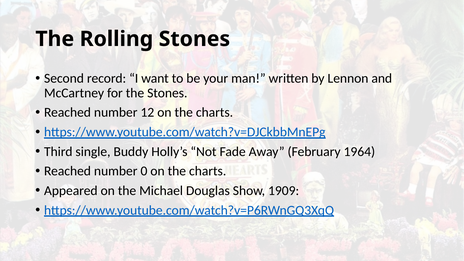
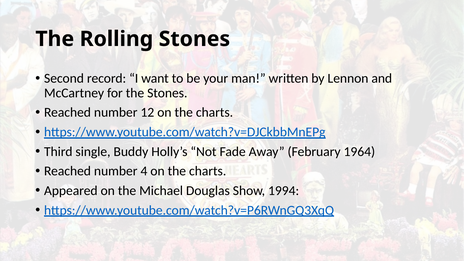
0: 0 -> 4
1909: 1909 -> 1994
